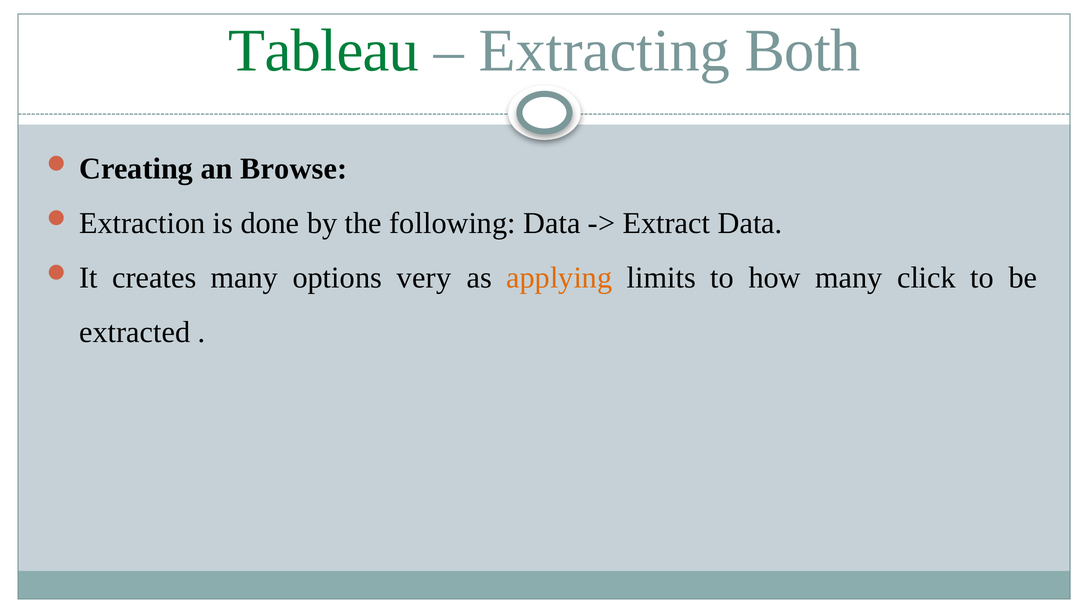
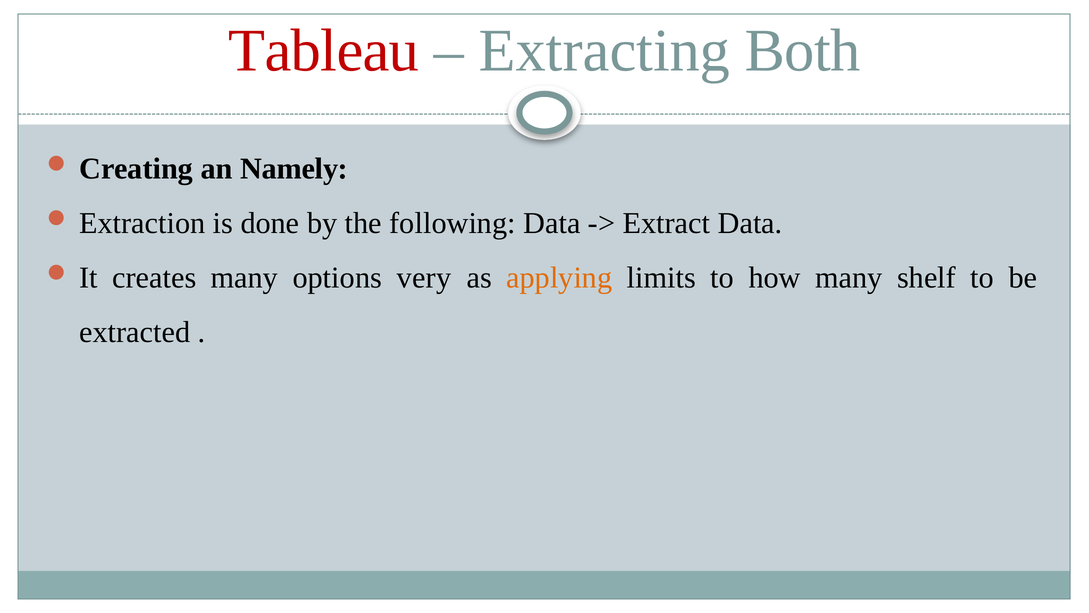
Tableau colour: green -> red
Browse: Browse -> Namely
click: click -> shelf
